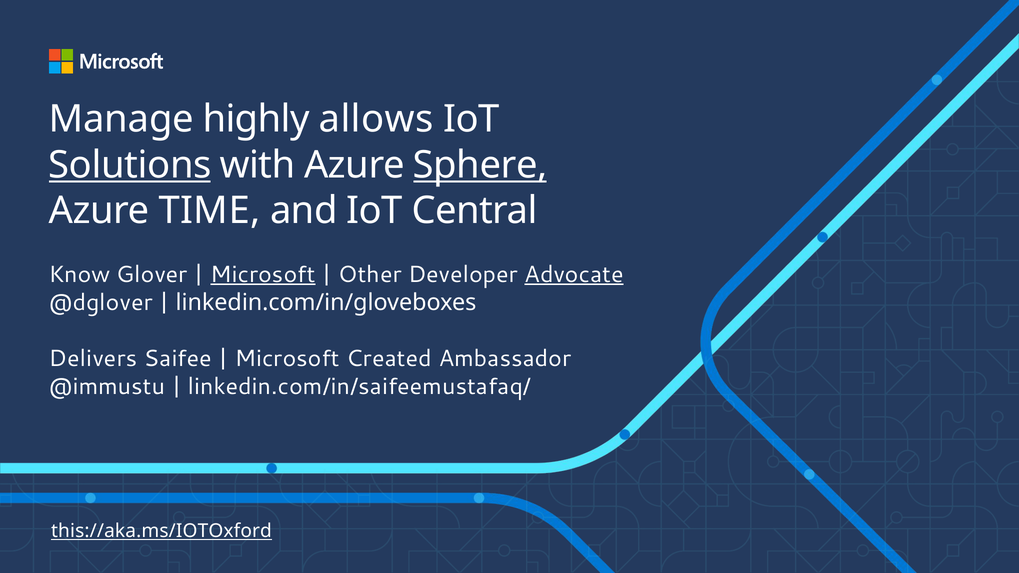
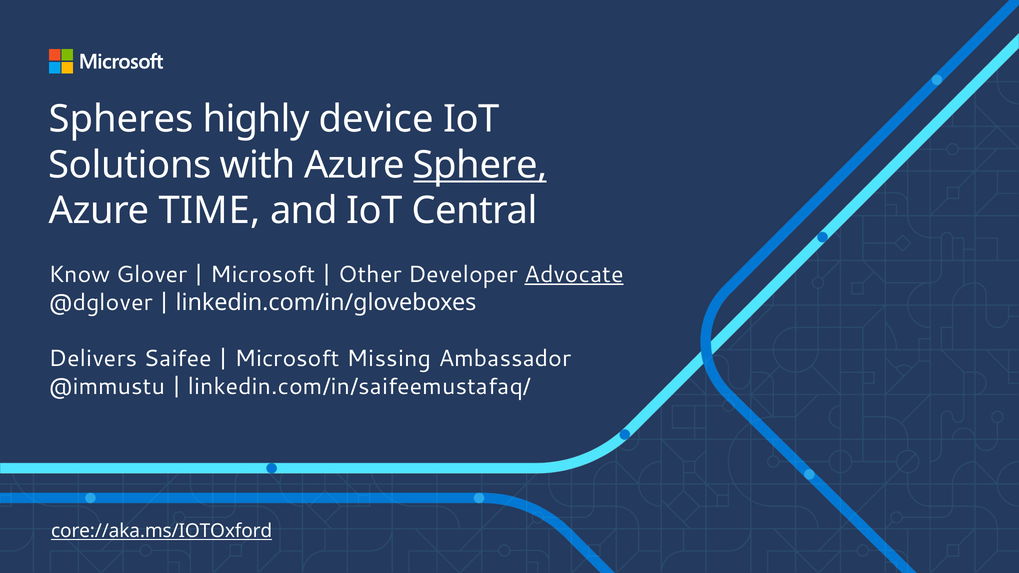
Manage: Manage -> Spheres
allows: allows -> device
Solutions underline: present -> none
Microsoft at (263, 274) underline: present -> none
Created: Created -> Missing
this://aka.ms/IOTOxford: this://aka.ms/IOTOxford -> core://aka.ms/IOTOxford
